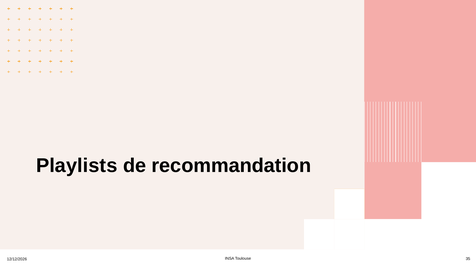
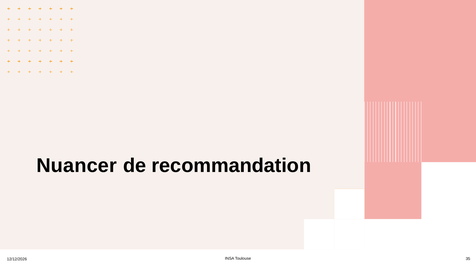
Playlists: Playlists -> Nuancer
